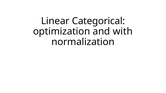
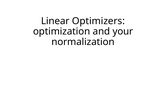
Categorical: Categorical -> Optimizers
with: with -> your
